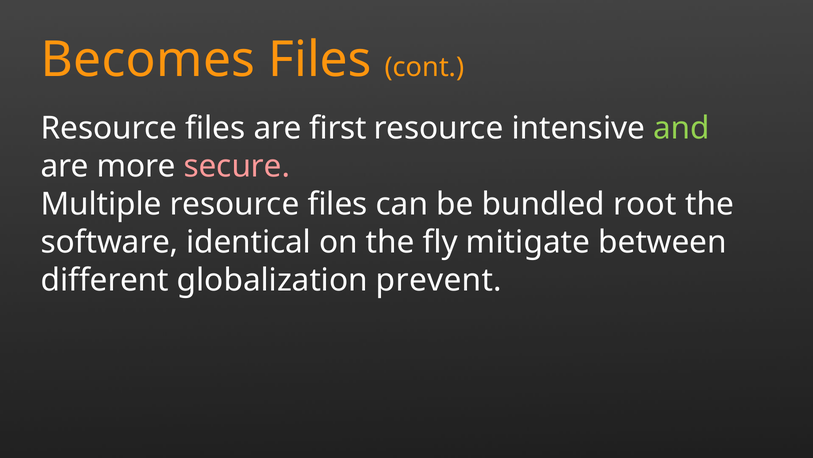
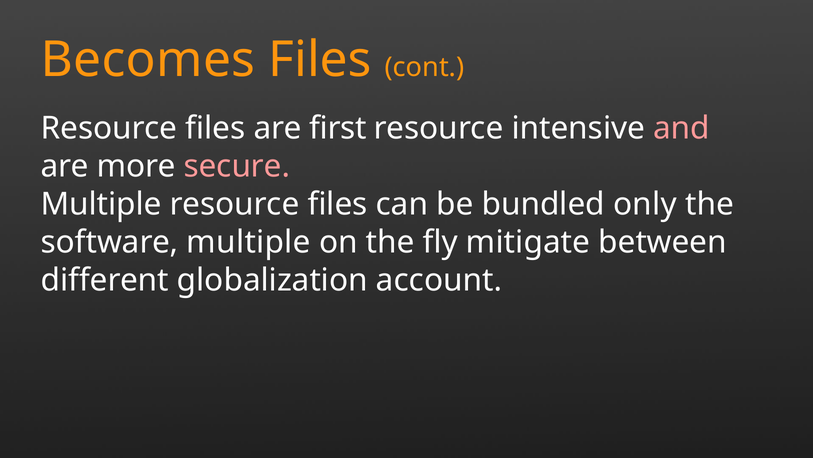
and colour: light green -> pink
root: root -> only
software identical: identical -> multiple
prevent: prevent -> account
